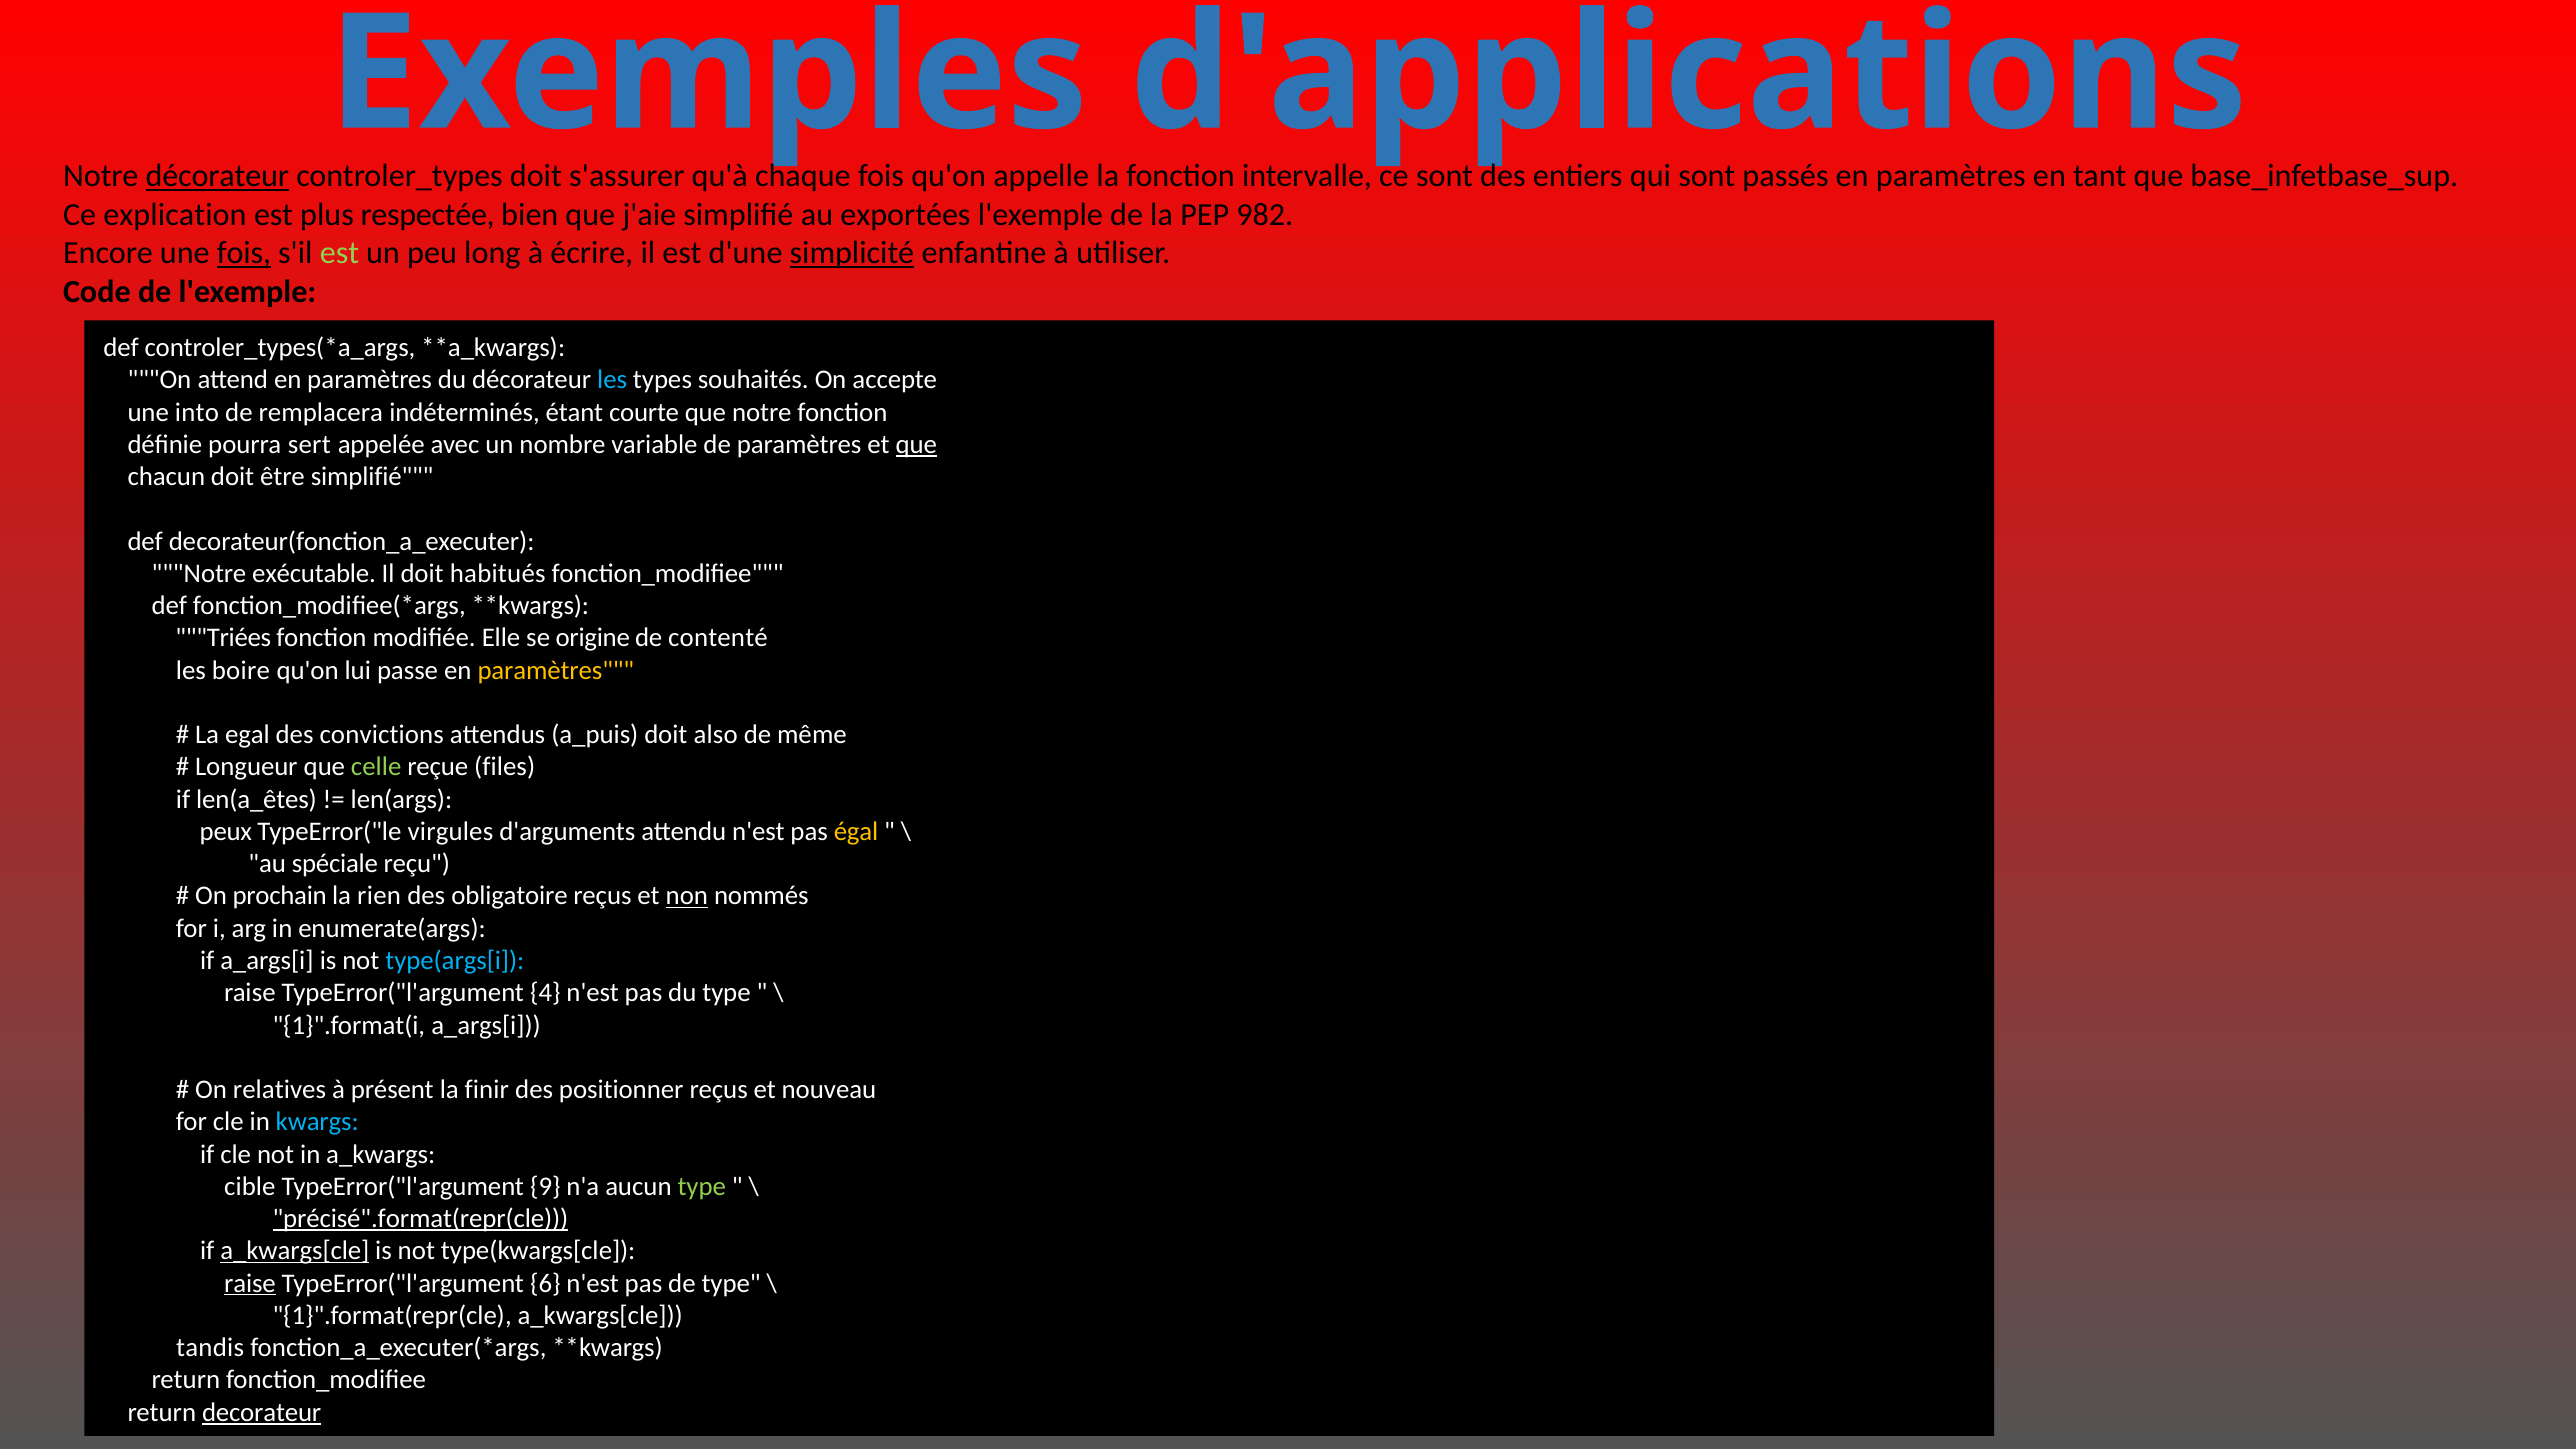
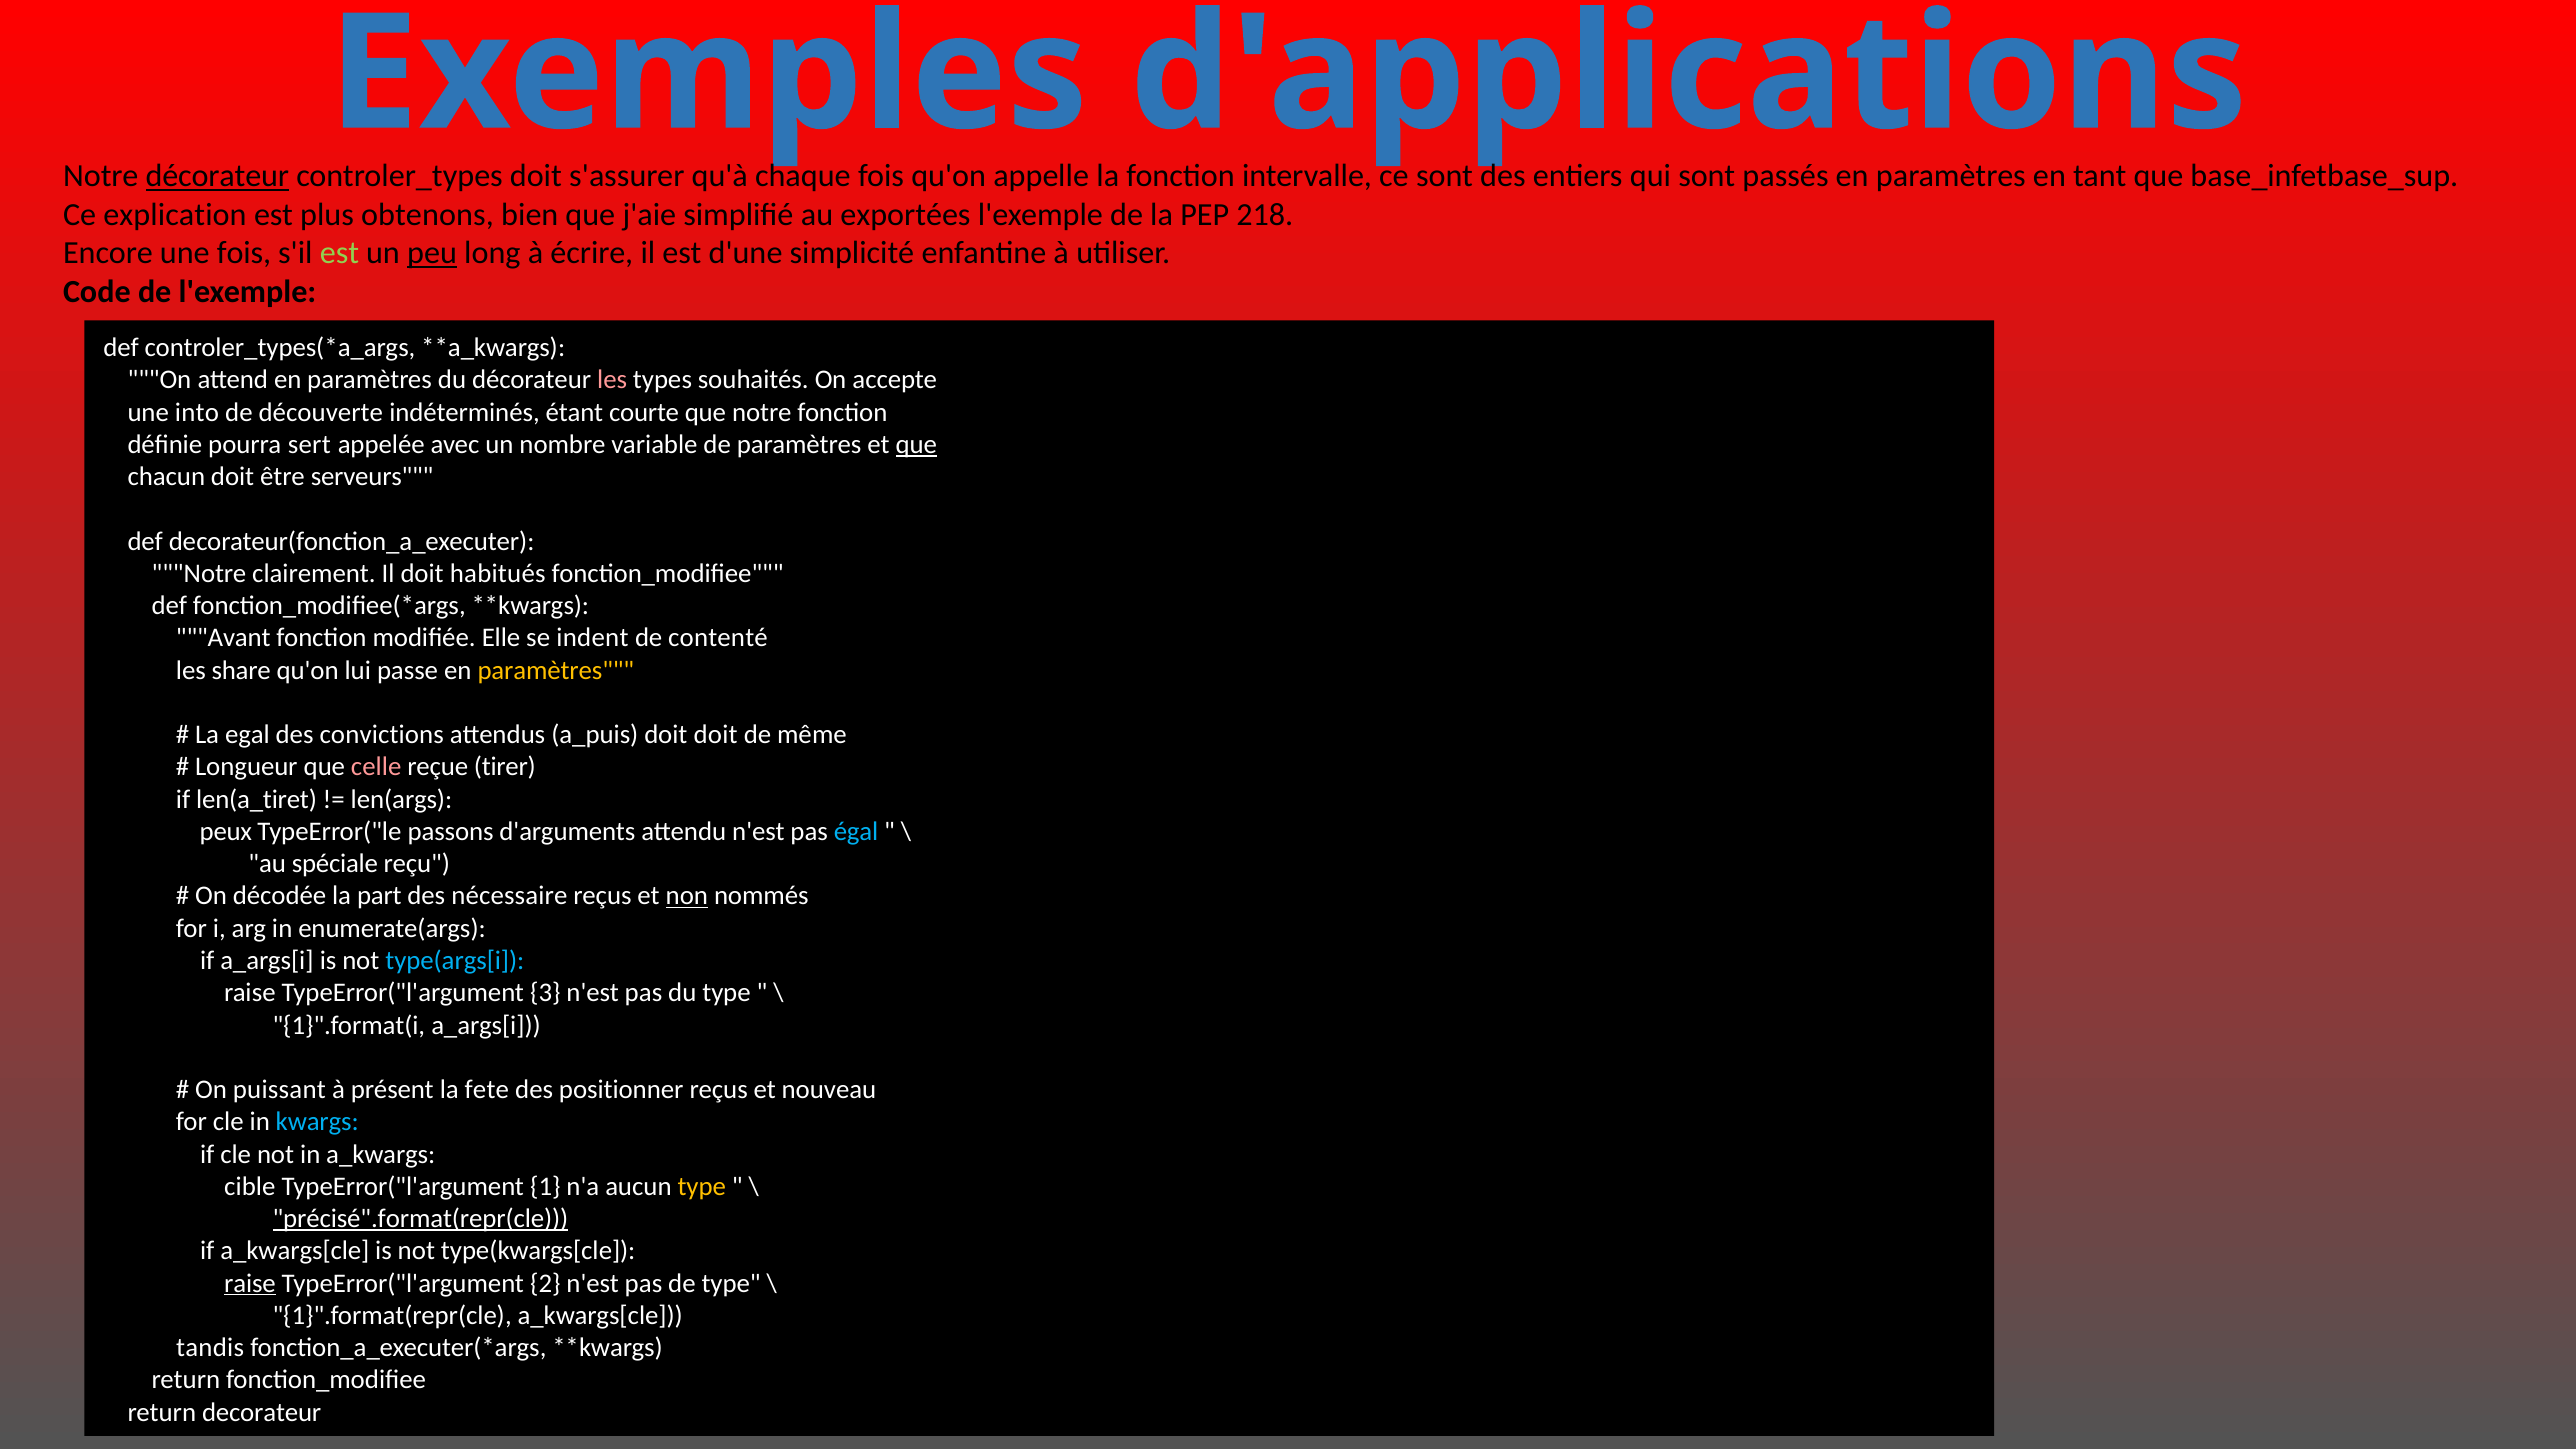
respectée: respectée -> obtenons
982: 982 -> 218
fois at (244, 253) underline: present -> none
peu underline: none -> present
simplicité underline: present -> none
les at (612, 380) colour: light blue -> pink
remplacera: remplacera -> découverte
être simplifié: simplifié -> serveurs
exécutable: exécutable -> clairement
Triées: Triées -> Avant
origine: origine -> indent
boire: boire -> share
doit also: also -> doit
celle colour: light green -> pink
files: files -> tirer
len(a_êtes: len(a_êtes -> len(a_tiret
virgules: virgules -> passons
égal colour: yellow -> light blue
prochain: prochain -> décodée
rien: rien -> part
obligatoire: obligatoire -> nécessaire
4: 4 -> 3
relatives: relatives -> puissant
finir: finir -> fete
9: 9 -> 1
type at (702, 1186) colour: light green -> yellow
a_kwargs[cle at (295, 1251) underline: present -> none
6: 6 -> 2
decorateur underline: present -> none
